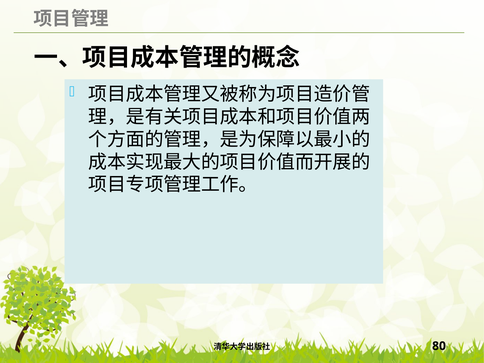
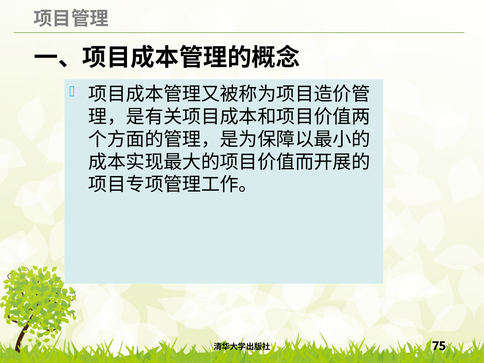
80: 80 -> 75
